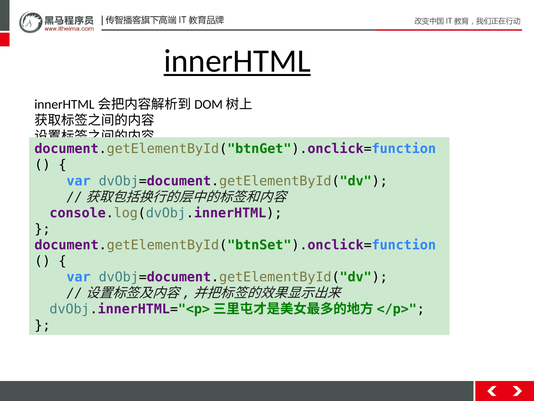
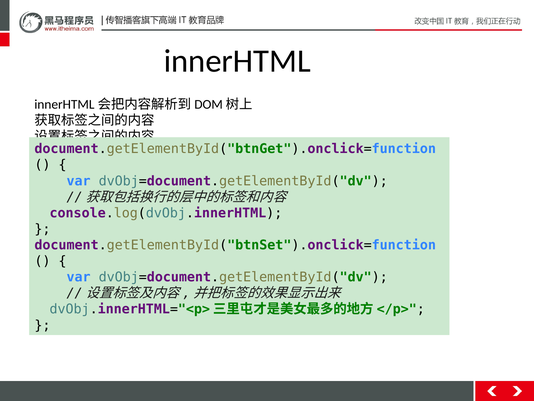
innerHTML underline: present -> none
